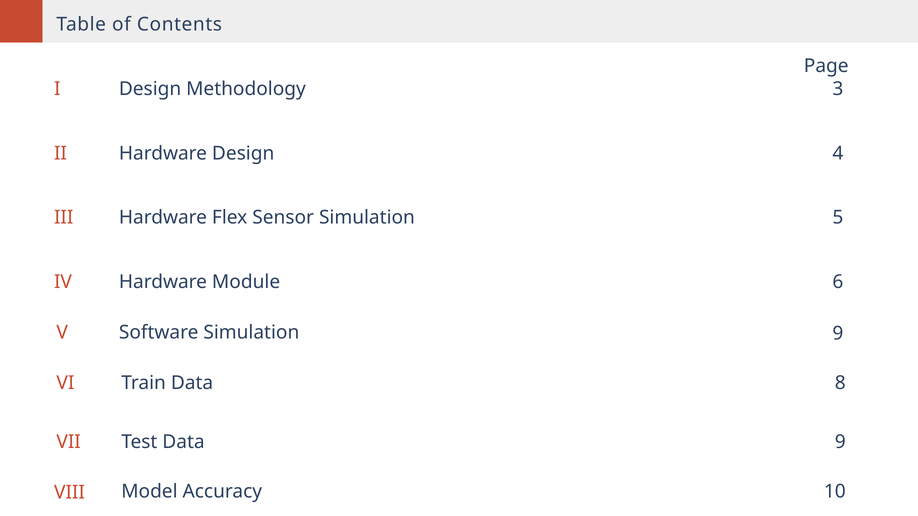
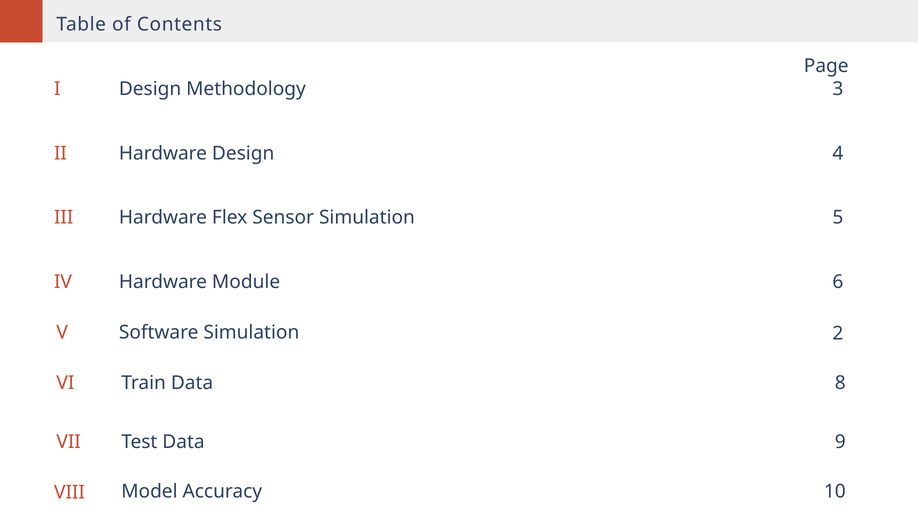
Simulation 9: 9 -> 2
